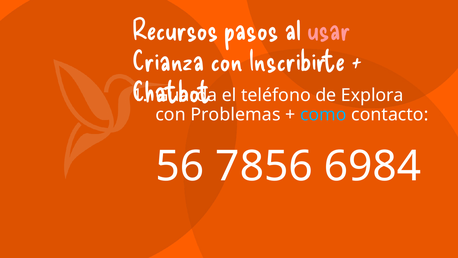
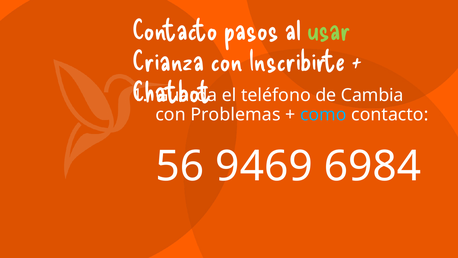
Recursos at (175, 31): Recursos -> Contacto
usar colour: pink -> light green
Explora: Explora -> Cambia
7856: 7856 -> 9469
